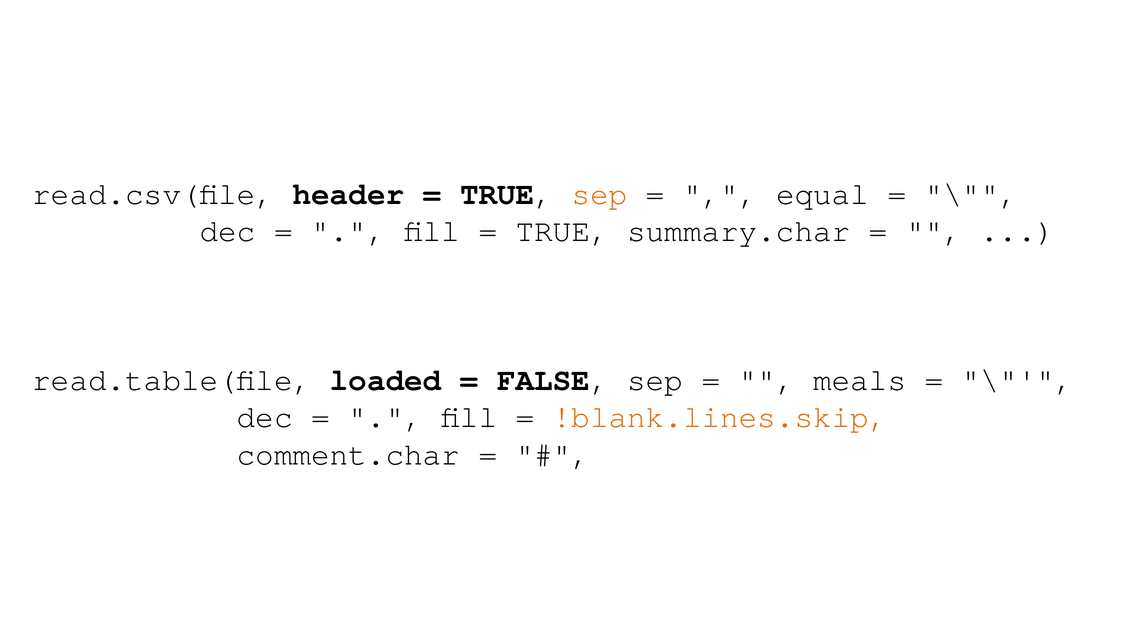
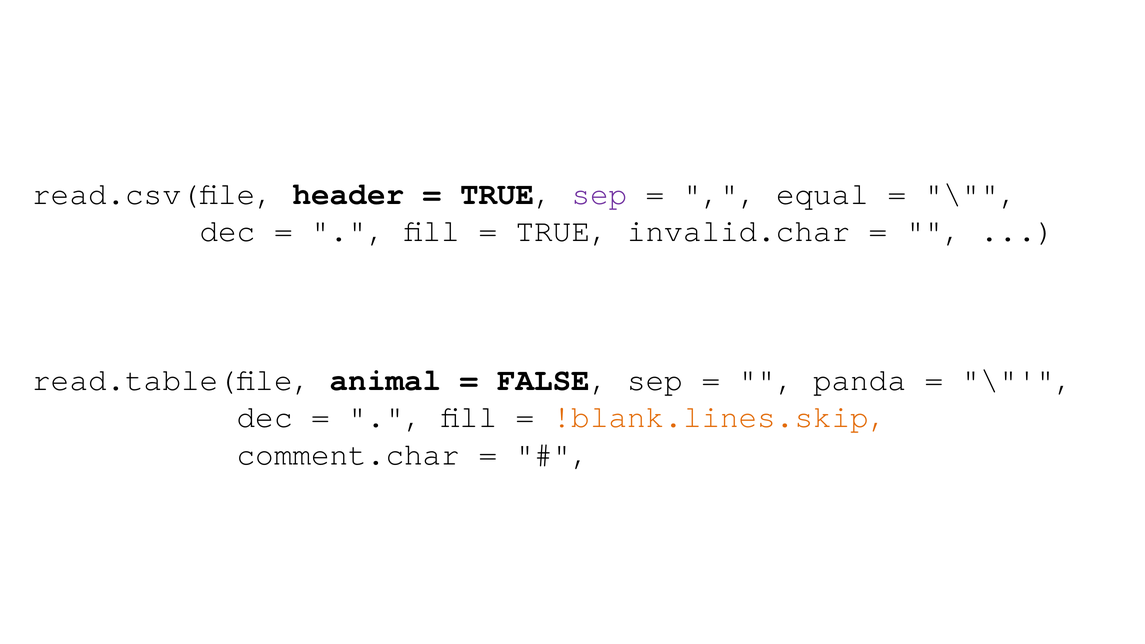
sep at (599, 194) colour: orange -> purple
summary.char: summary.char -> invalid.char
loaded: loaded -> animal
meals: meals -> panda
